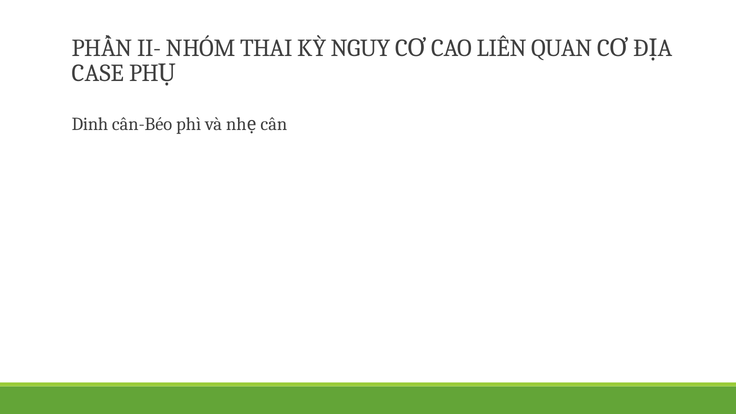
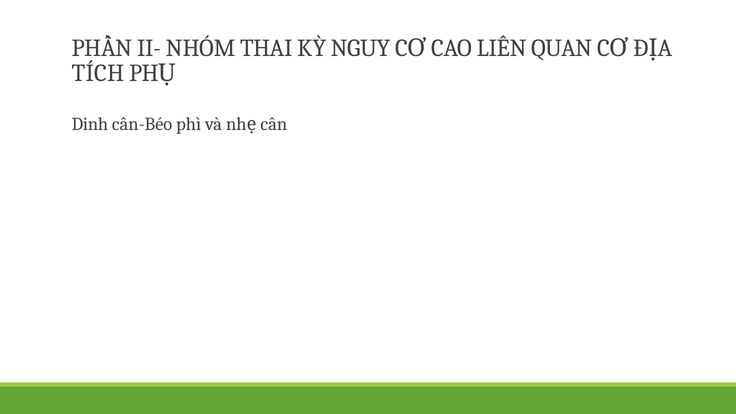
CASE: CASE -> TÍCH
